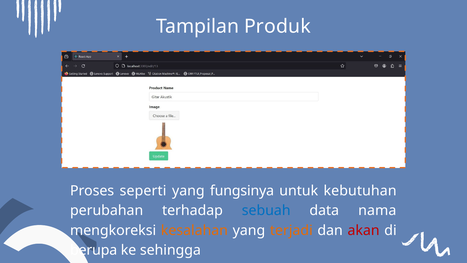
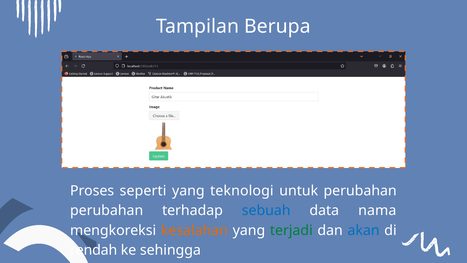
Produk: Produk -> Berupa
fungsinya: fungsinya -> teknologi
untuk kebutuhan: kebutuhan -> perubahan
terjadi colour: orange -> green
akan colour: red -> blue
berupa: berupa -> rendah
